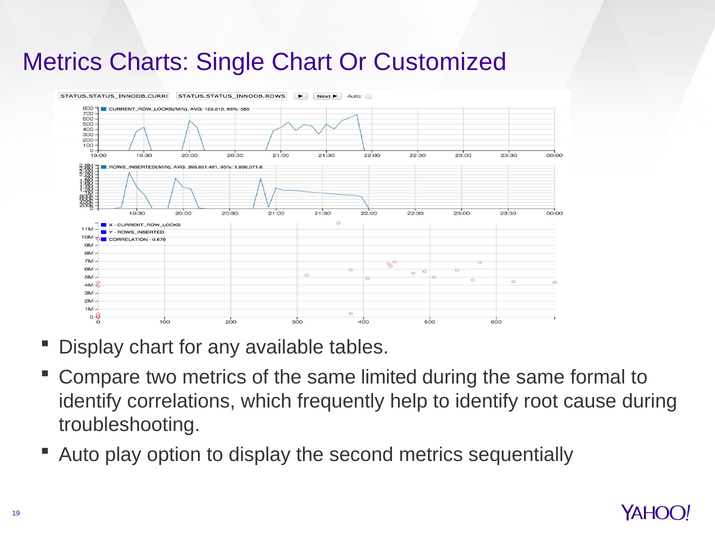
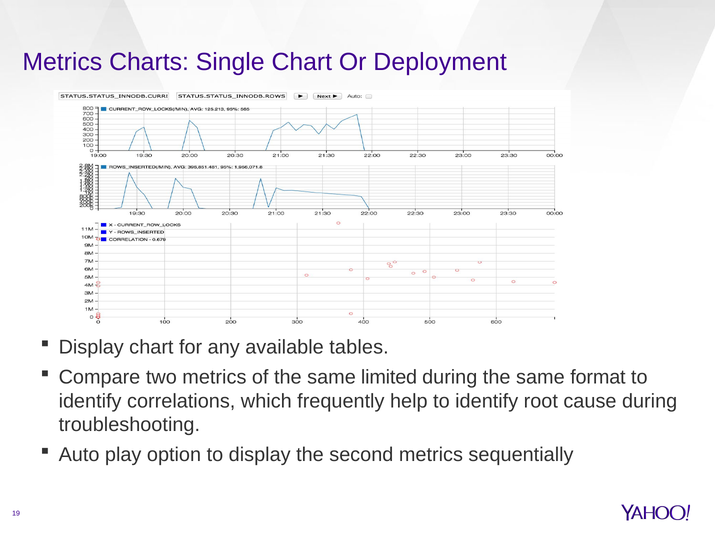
Customized: Customized -> Deployment
formal: formal -> format
